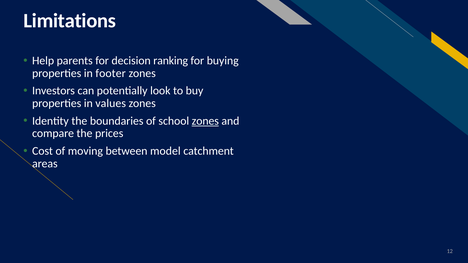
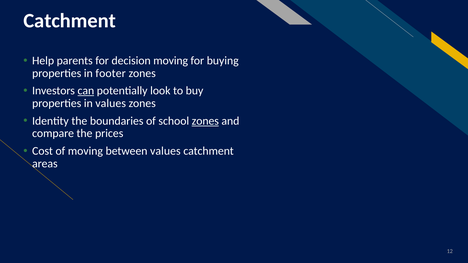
Limitations at (70, 21): Limitations -> Catchment
decision ranking: ranking -> moving
can underline: none -> present
between model: model -> values
